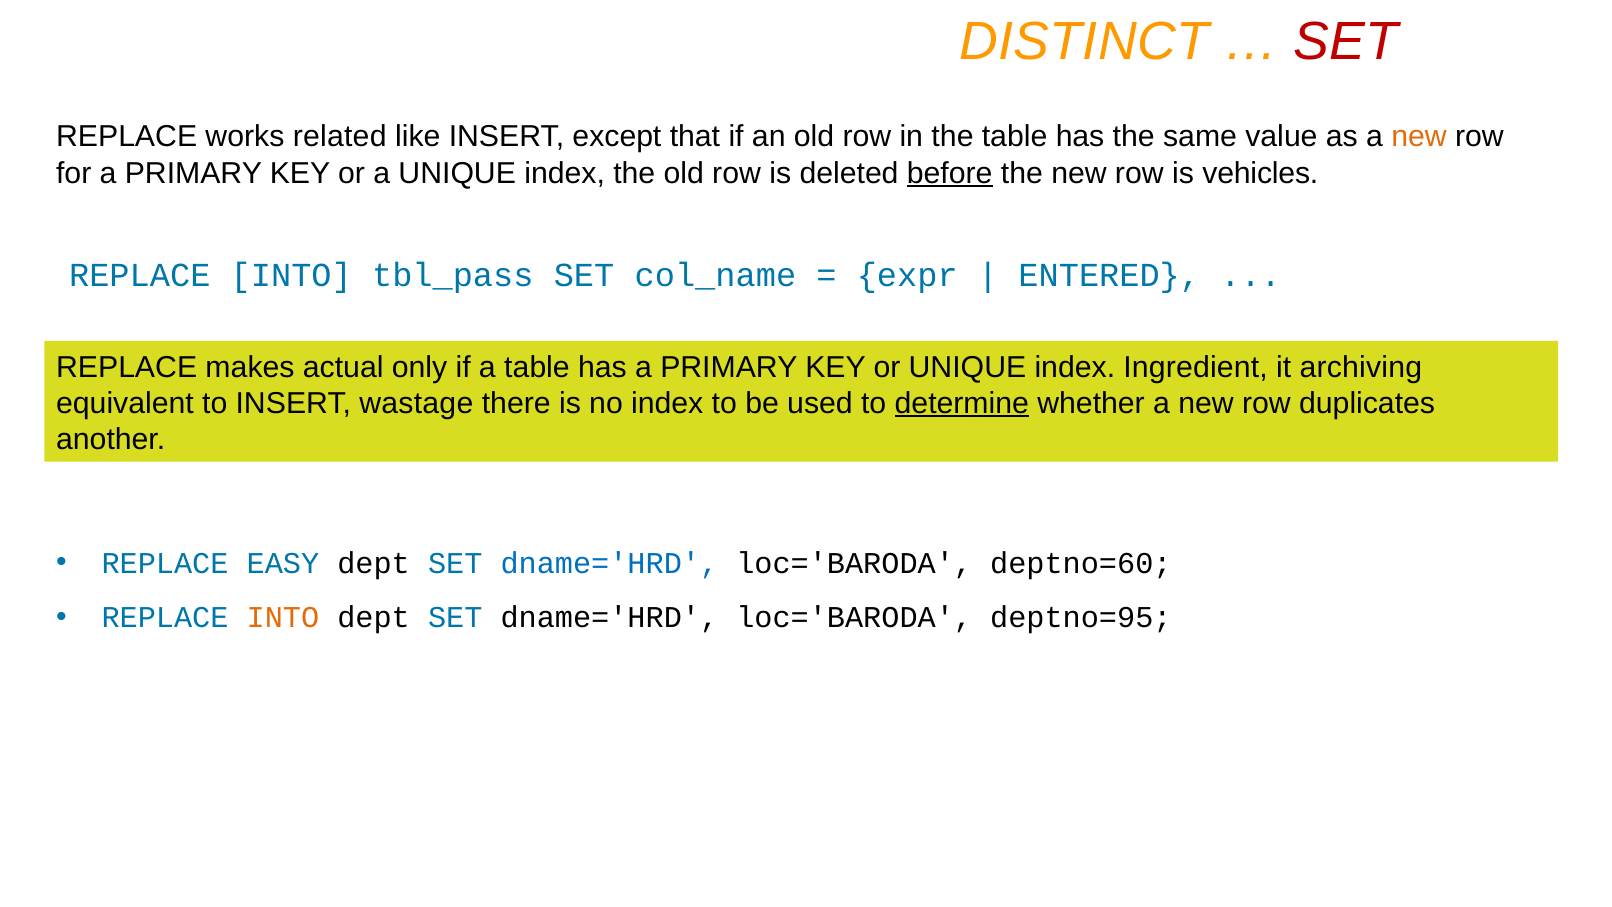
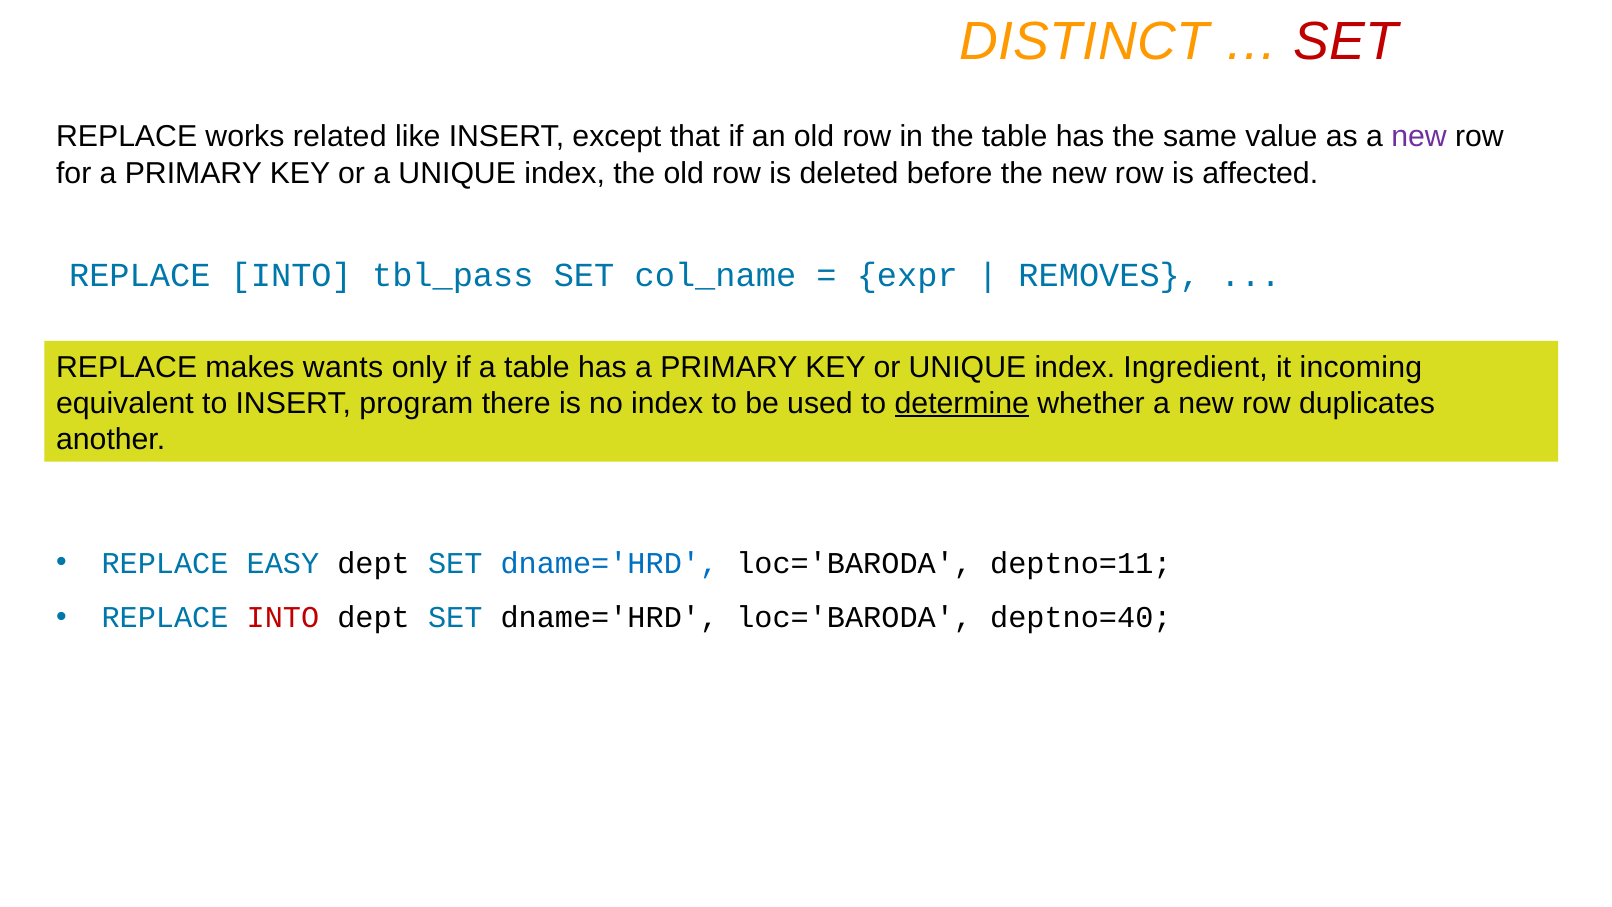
new at (1419, 137) colour: orange -> purple
before underline: present -> none
vehicles: vehicles -> affected
ENTERED: ENTERED -> REMOVES
actual: actual -> wants
archiving: archiving -> incoming
wastage: wastage -> program
deptno=60: deptno=60 -> deptno=11
INTO at (283, 618) colour: orange -> red
deptno=95: deptno=95 -> deptno=40
